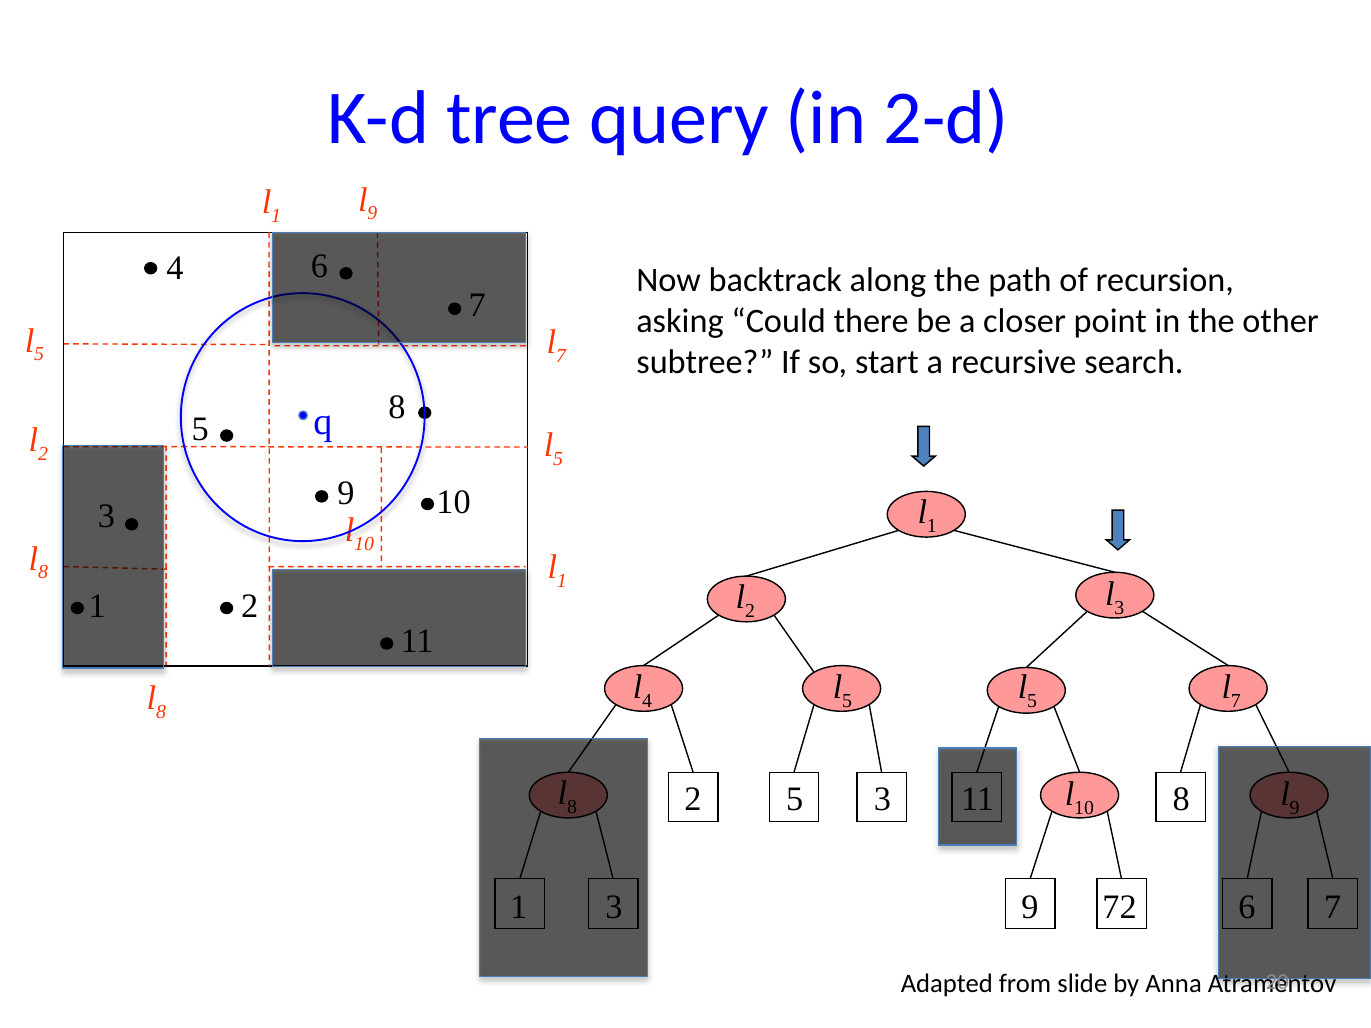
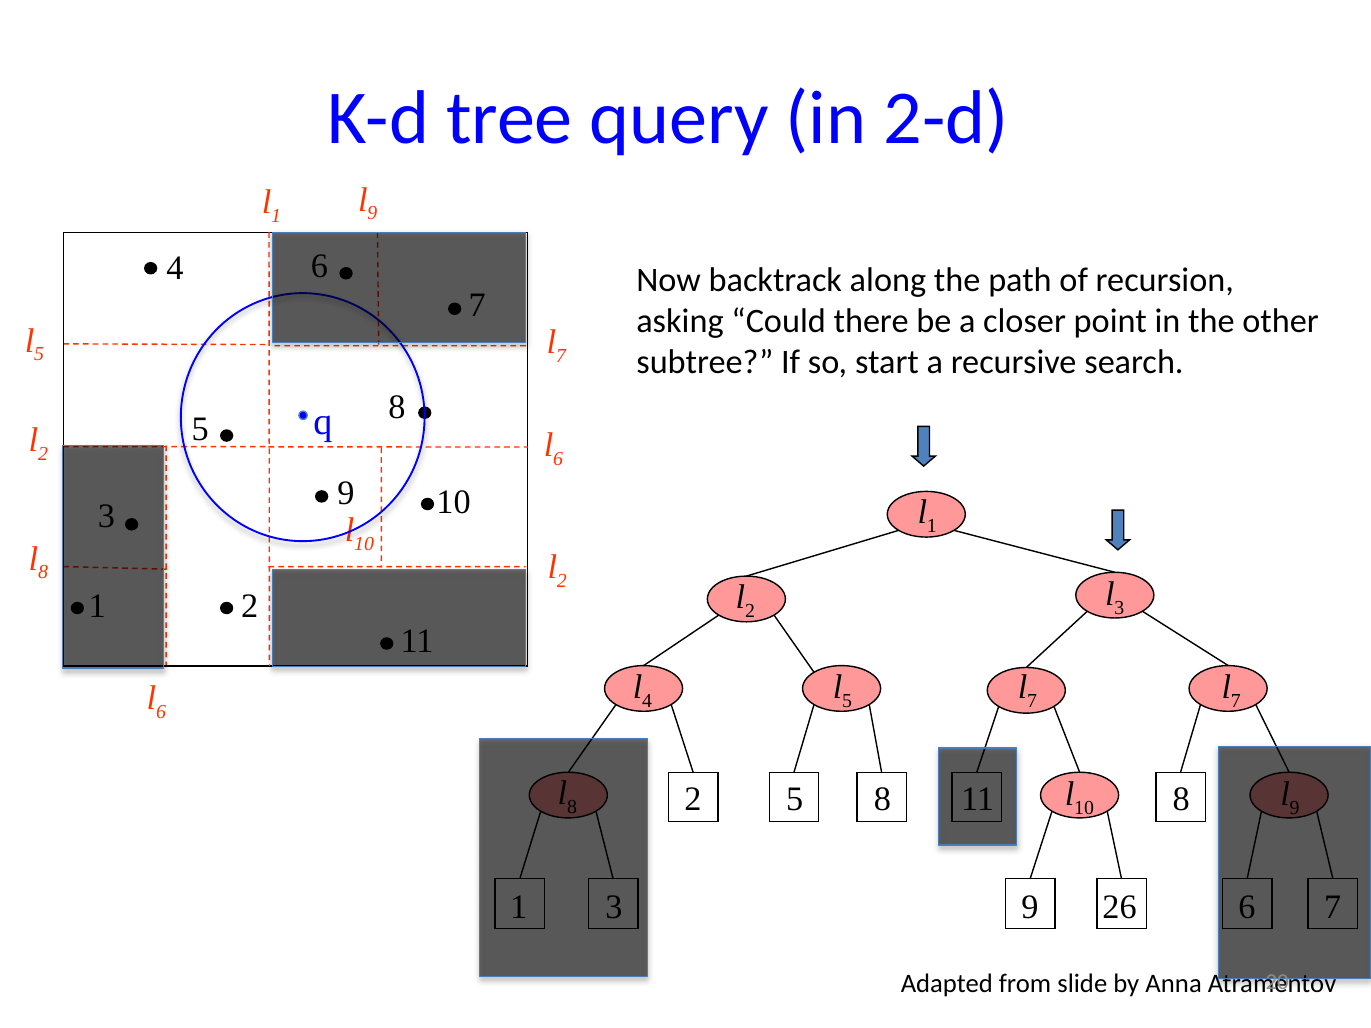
5 at (558, 459): 5 -> 6
1 at (562, 581): 1 -> 2
5 at (1032, 701): 5 -> 7
8 at (161, 712): 8 -> 6
5 3: 3 -> 8
72: 72 -> 26
